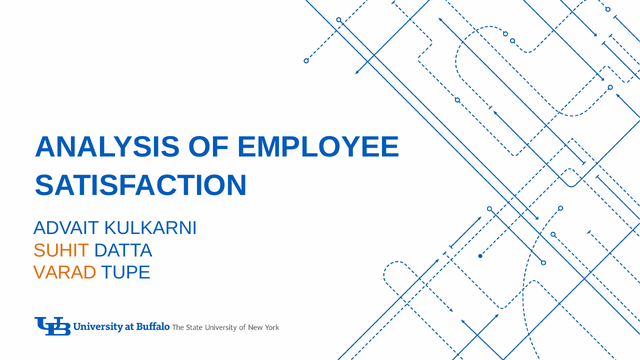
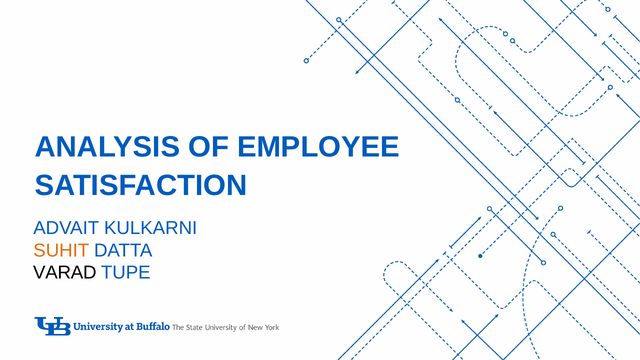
VARAD colour: orange -> black
